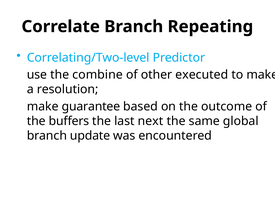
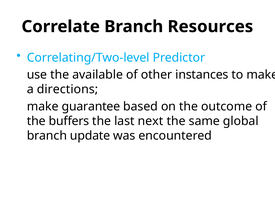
Repeating: Repeating -> Resources
combine: combine -> available
executed: executed -> instances
resolution: resolution -> directions
